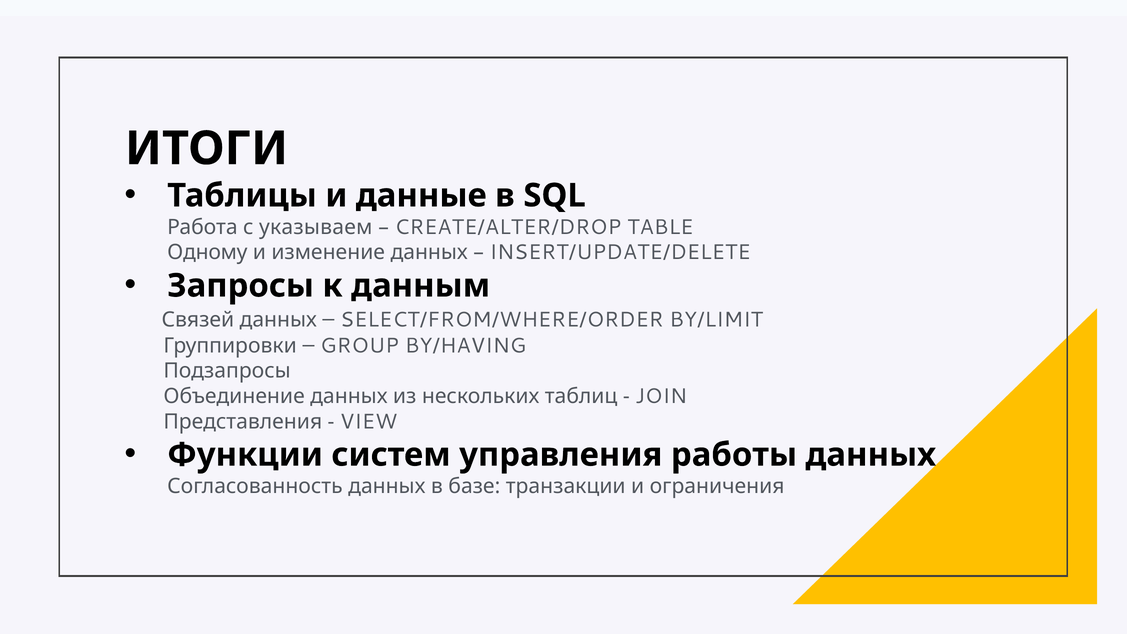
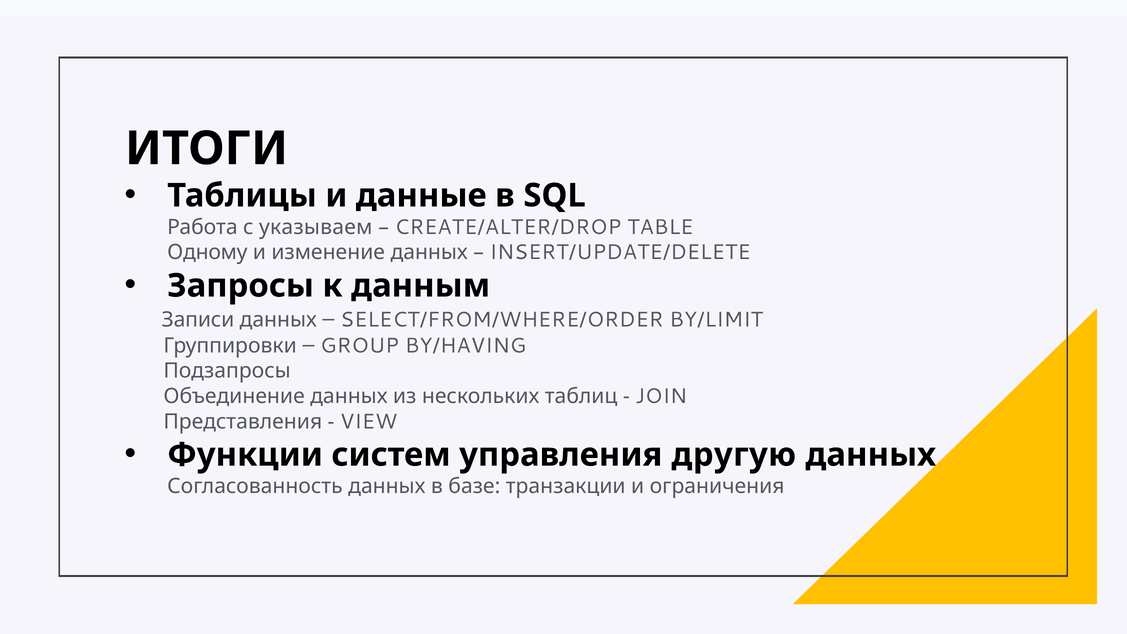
Связей: Связей -> Записи
работы: работы -> другую
